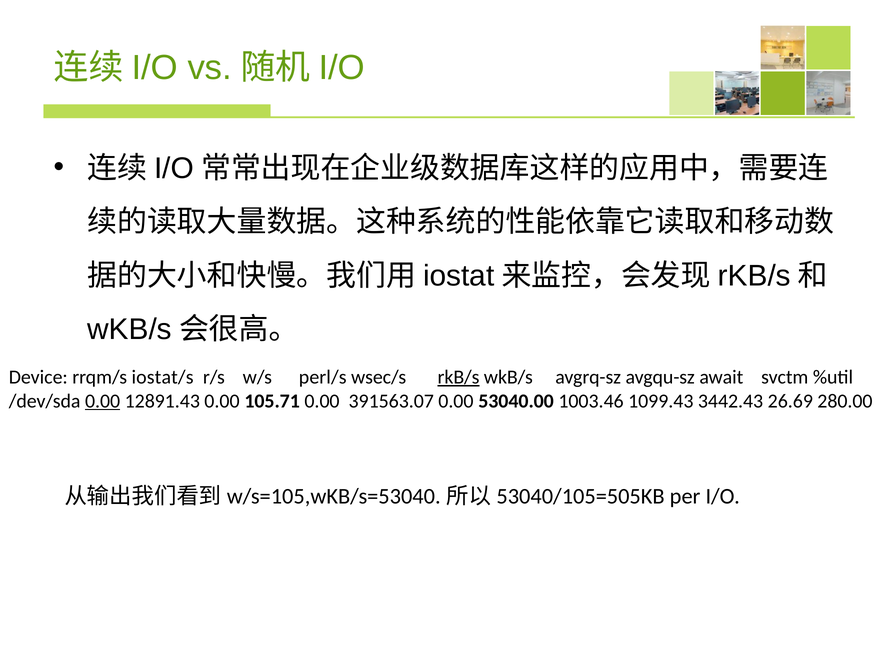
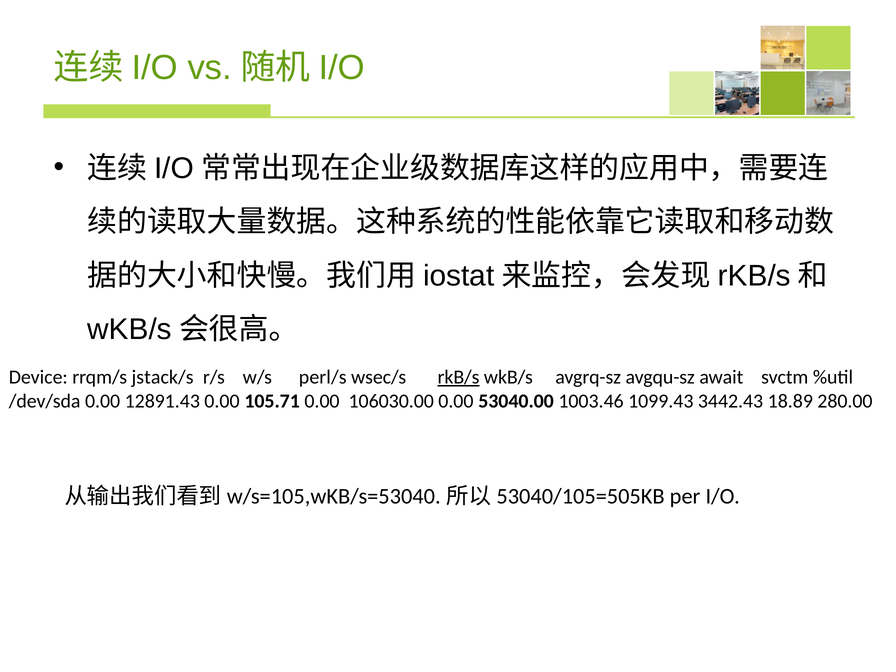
iostat/s: iostat/s -> jstack/s
0.00 at (103, 401) underline: present -> none
391563.07: 391563.07 -> 106030.00
26.69: 26.69 -> 18.89
